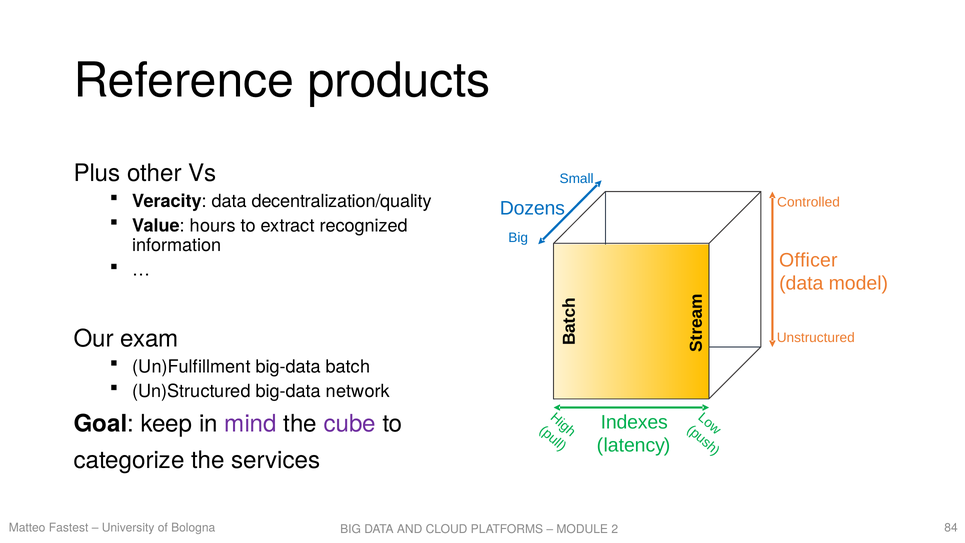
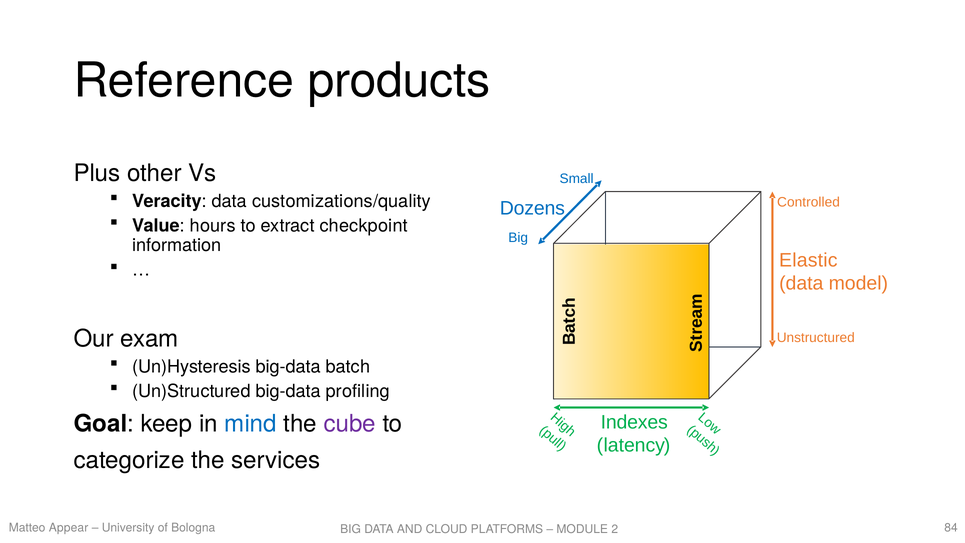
decentralization/quality: decentralization/quality -> customizations/quality
recognized: recognized -> checkpoint
Officer: Officer -> Elastic
Un)Fulfillment: Un)Fulfillment -> Un)Hysteresis
network: network -> profiling
mind colour: purple -> blue
Fastest: Fastest -> Appear
